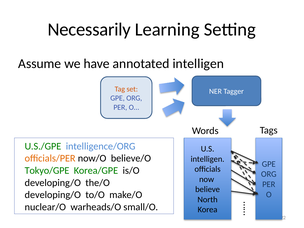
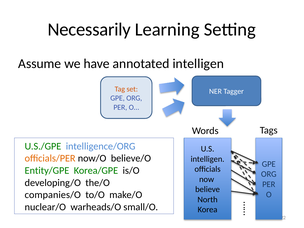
Tokyo/GPE: Tokyo/GPE -> Entity/GPE
developing/O at (53, 195): developing/O -> companies/O
